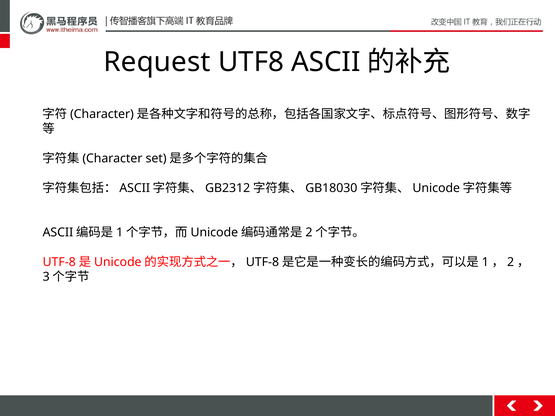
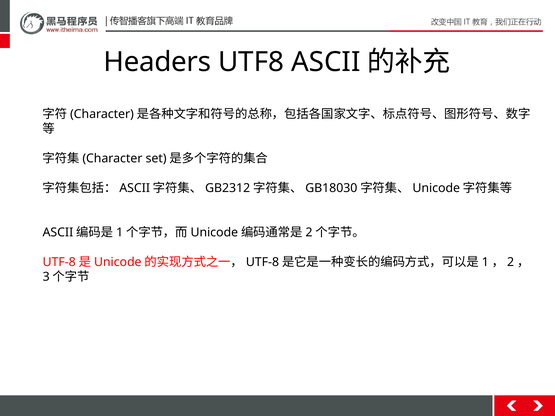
Request: Request -> Headers
